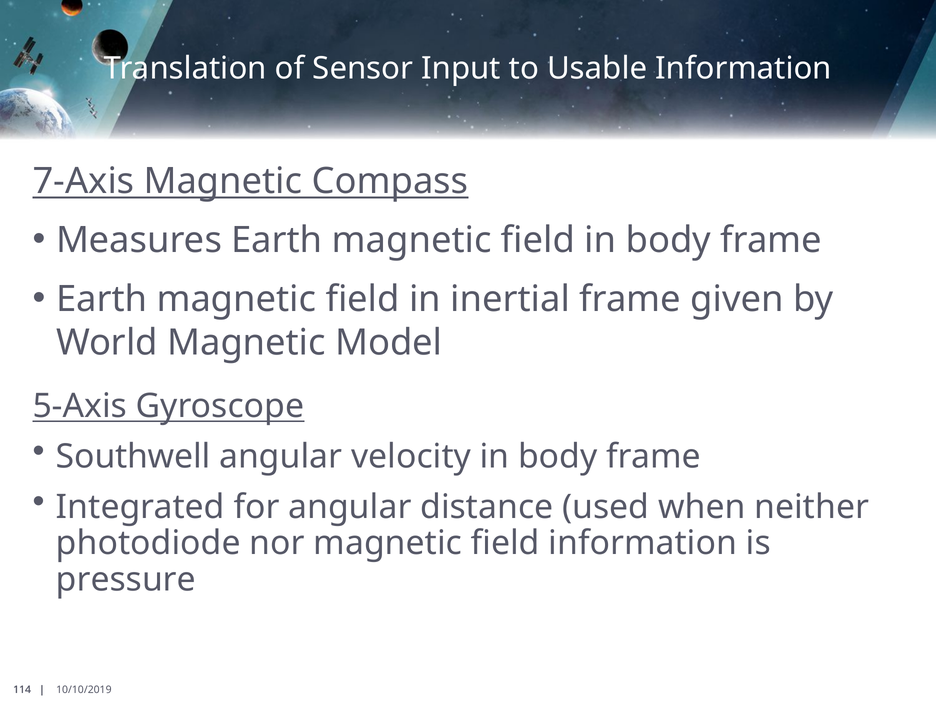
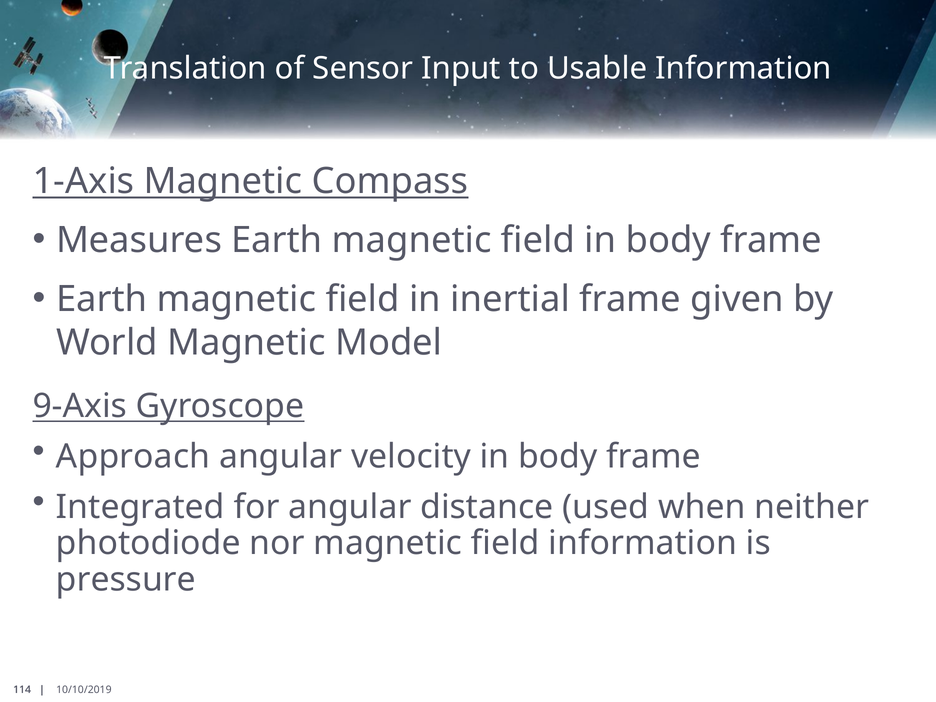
7-Axis: 7-Axis -> 1-Axis
5-Axis: 5-Axis -> 9-Axis
Southwell: Southwell -> Approach
